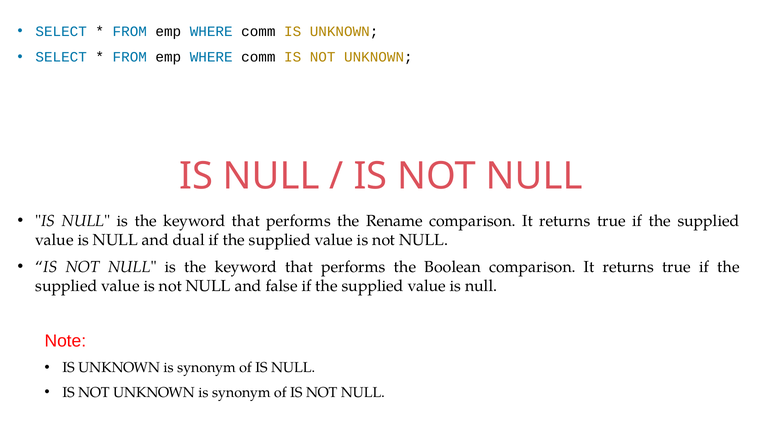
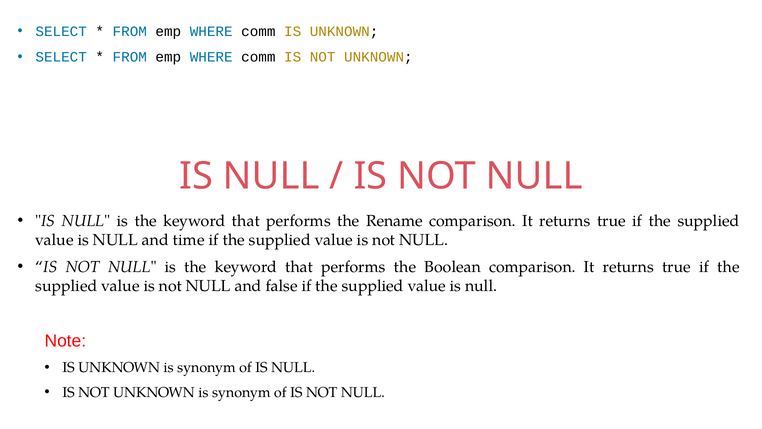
dual: dual -> time
